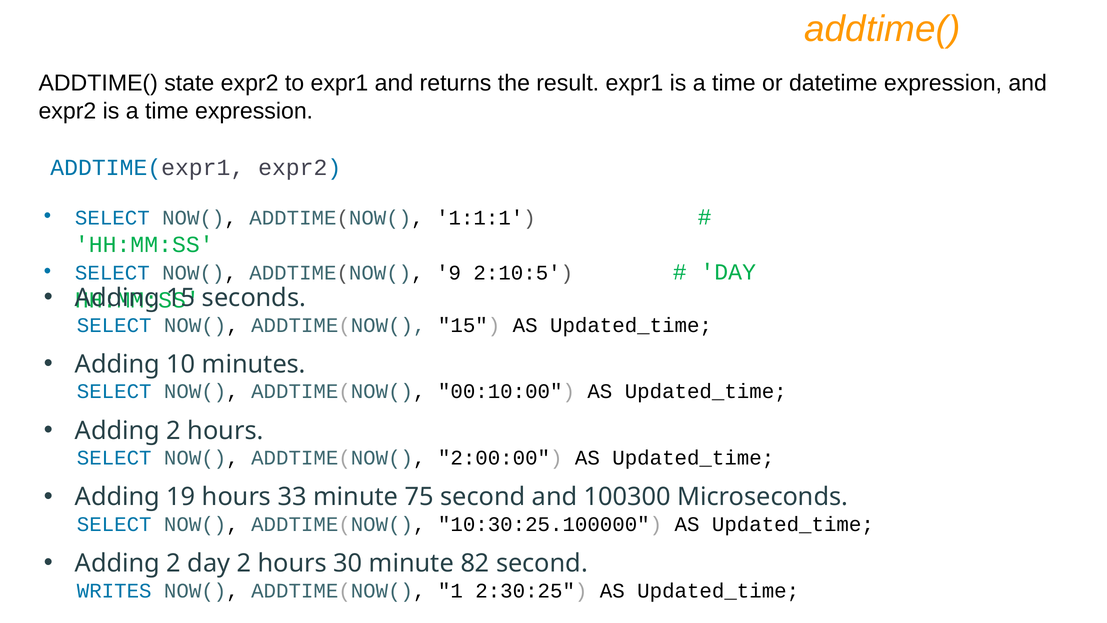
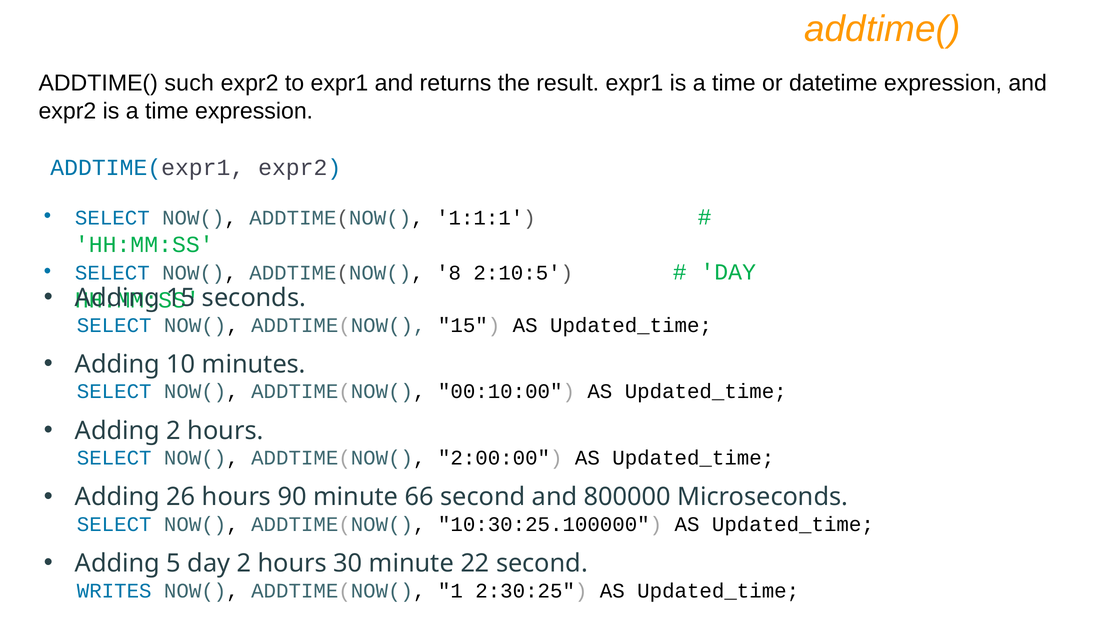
state: state -> such
9: 9 -> 8
19: 19 -> 26
33: 33 -> 90
75: 75 -> 66
100300: 100300 -> 800000
2 at (174, 563): 2 -> 5
82: 82 -> 22
